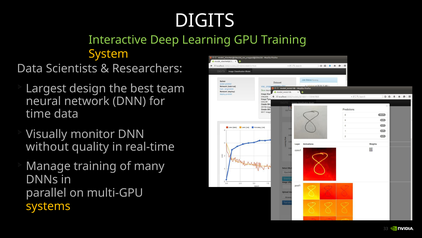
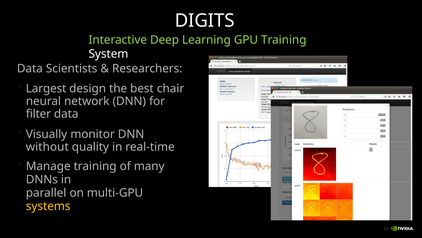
System colour: yellow -> white
team: team -> chair
time: time -> filter
